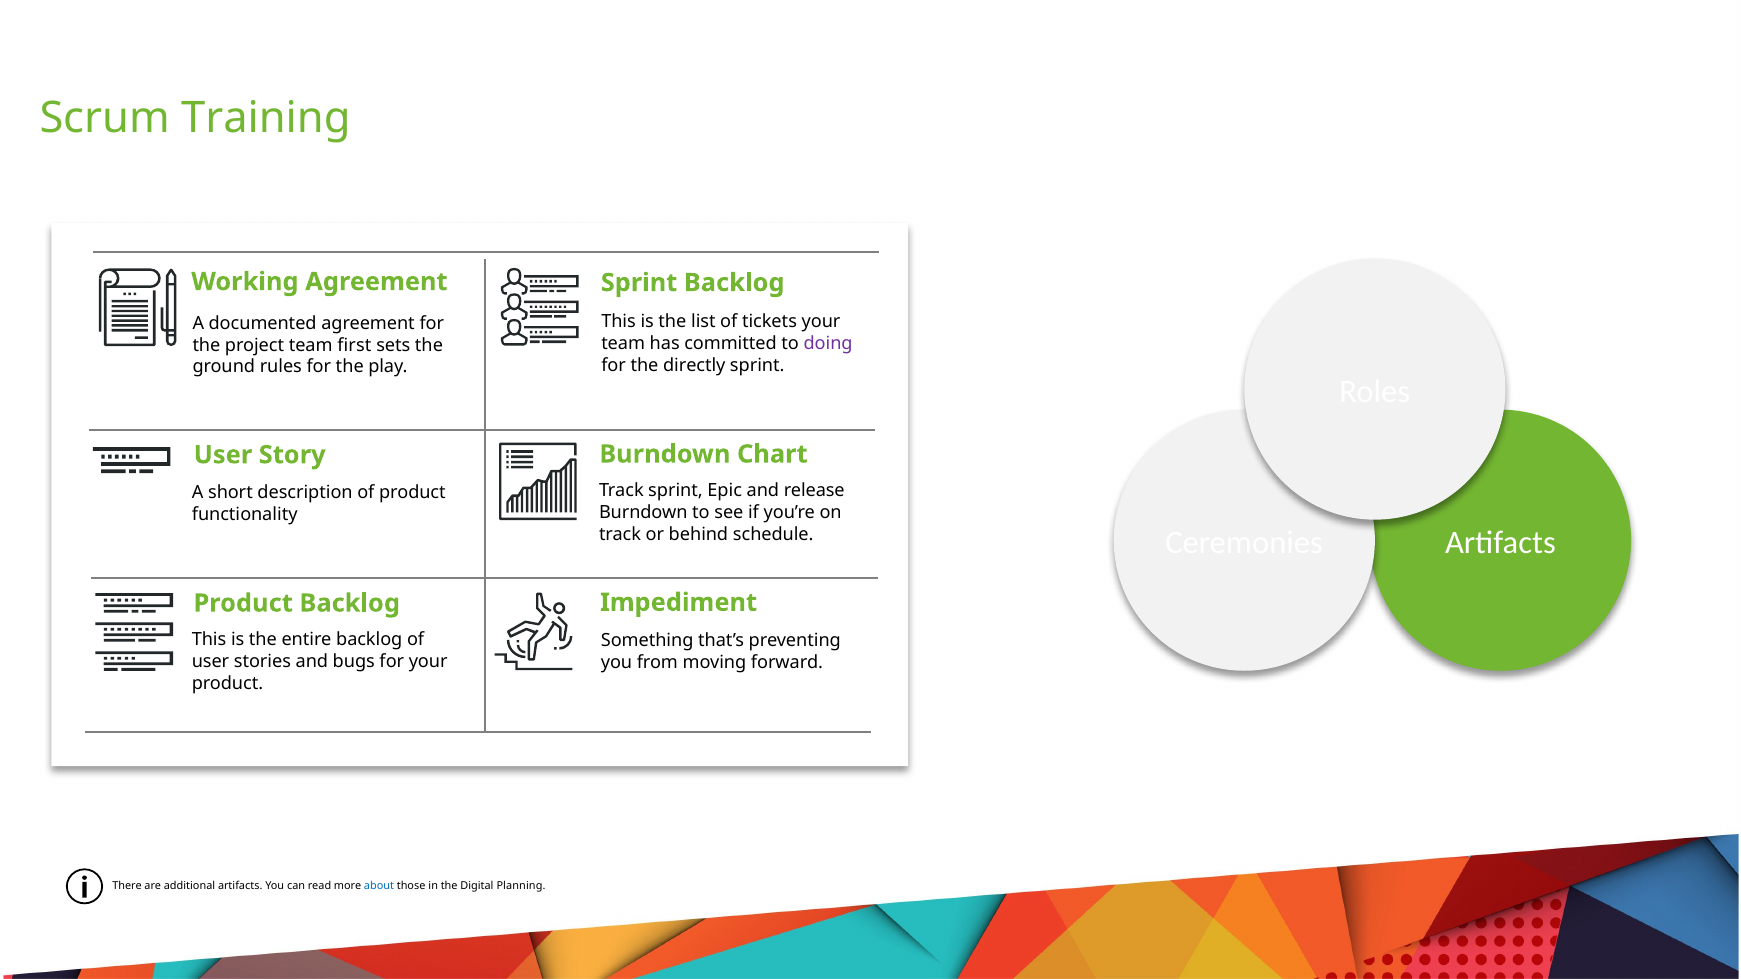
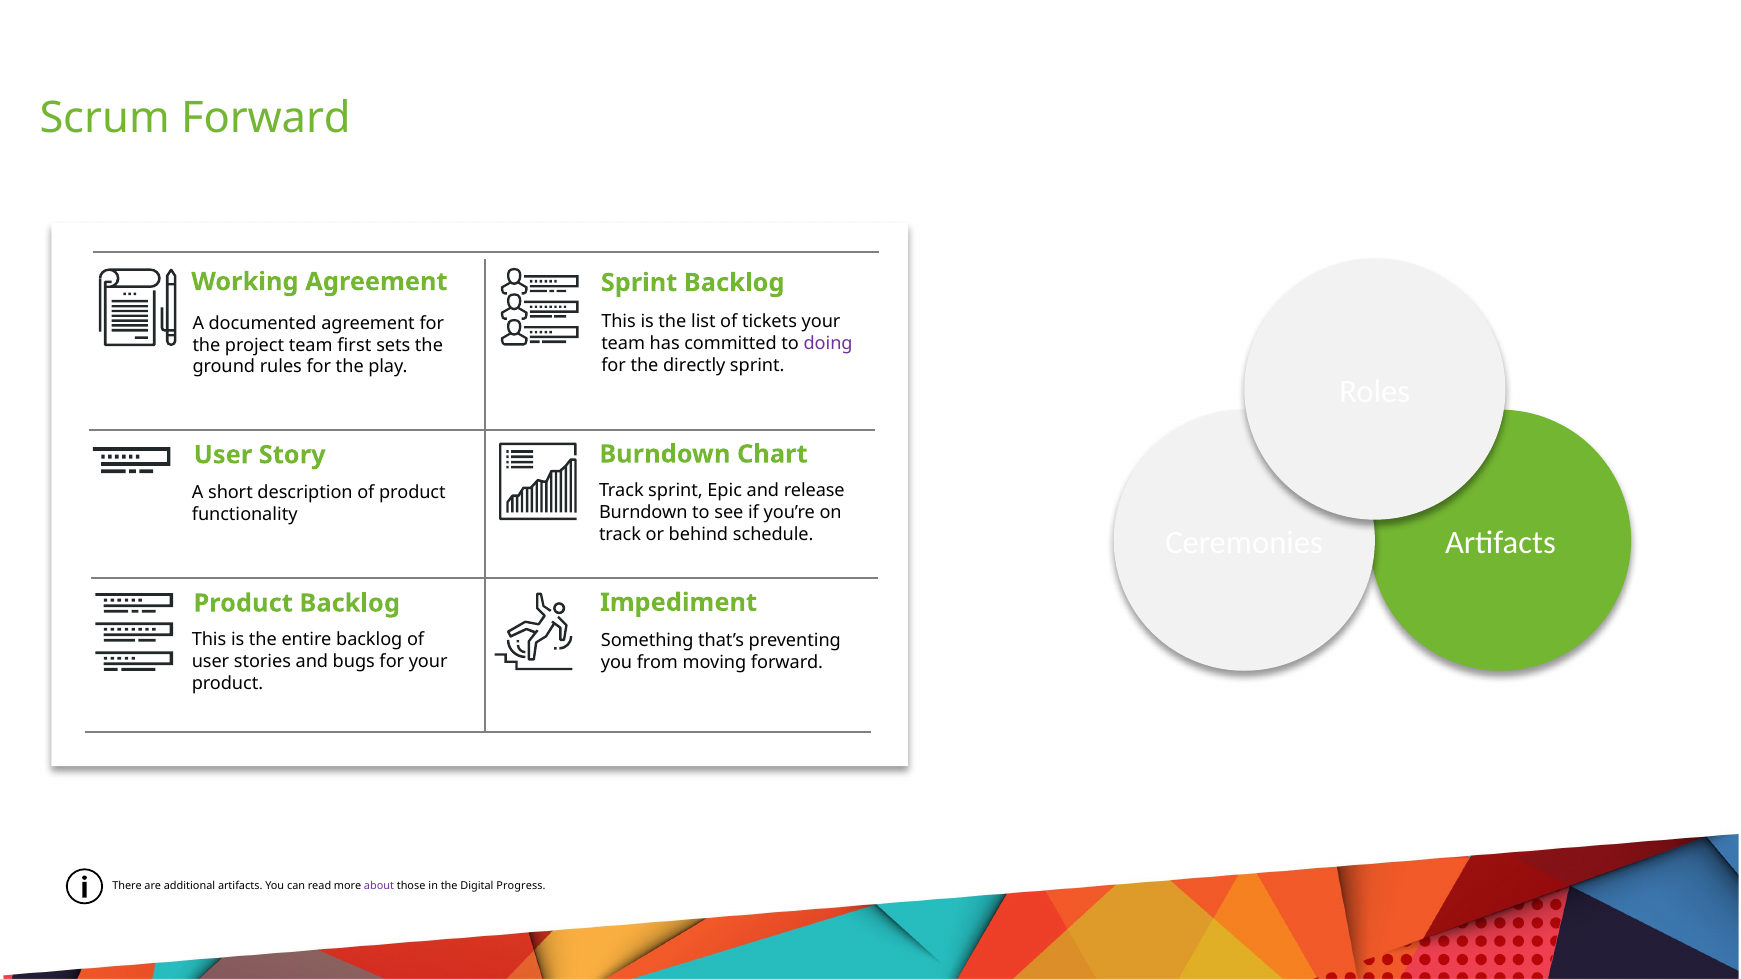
Scrum Training: Training -> Forward
about colour: blue -> purple
Planning: Planning -> Progress
